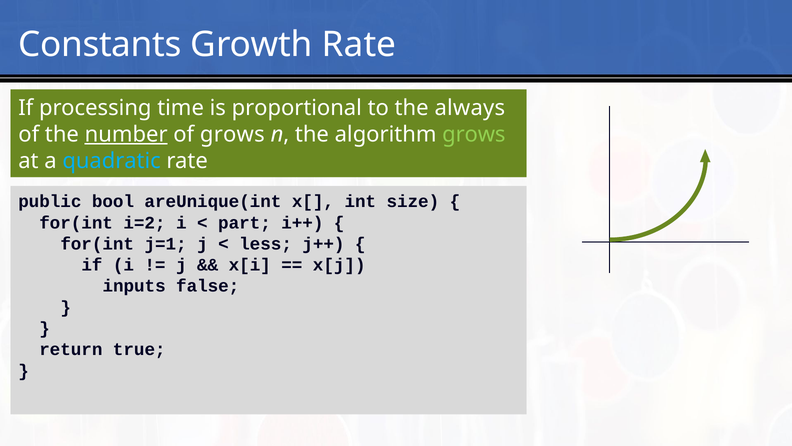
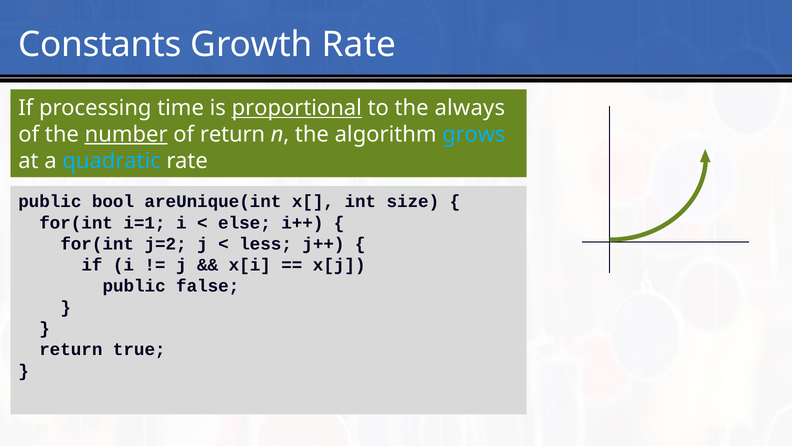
proportional underline: none -> present
of grows: grows -> return
grows at (474, 134) colour: light green -> light blue
i=2: i=2 -> i=1
part: part -> else
j=1: j=1 -> j=2
inputs at (134, 286): inputs -> public
